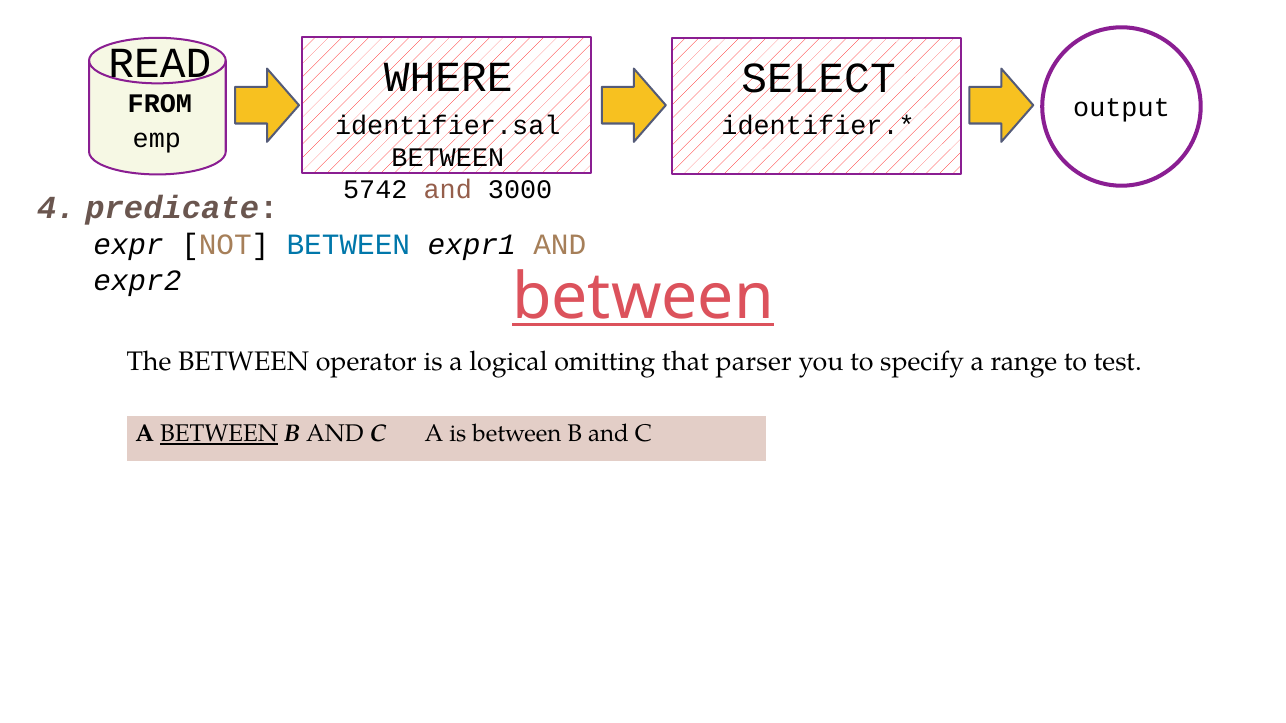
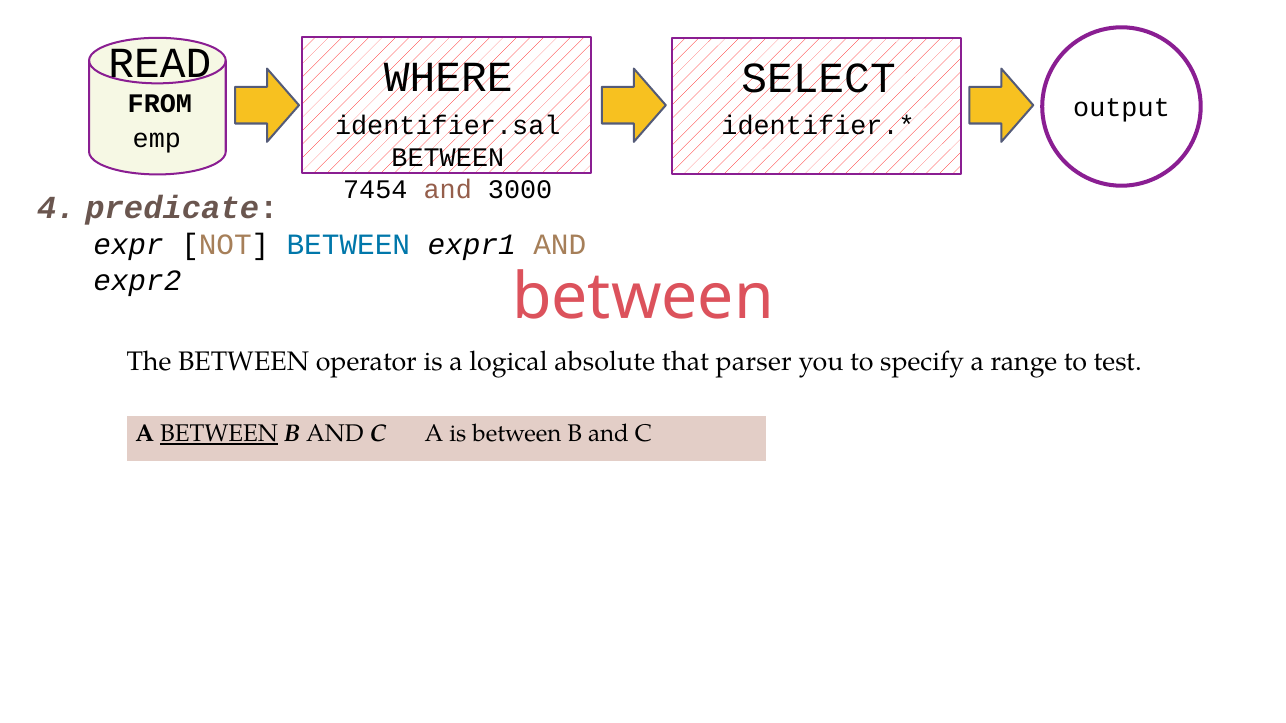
5742: 5742 -> 7454
between at (643, 297) underline: present -> none
omitting: omitting -> absolute
